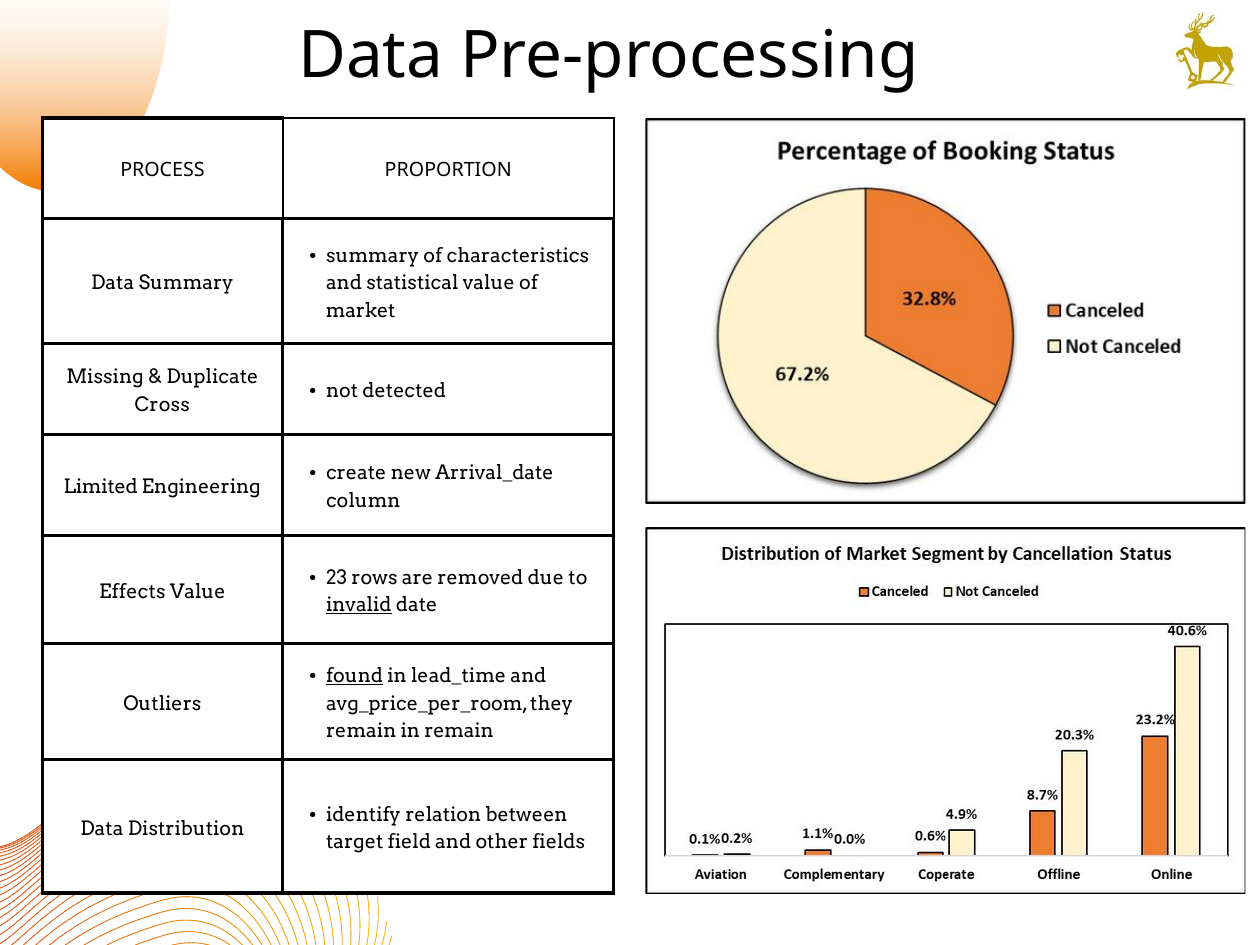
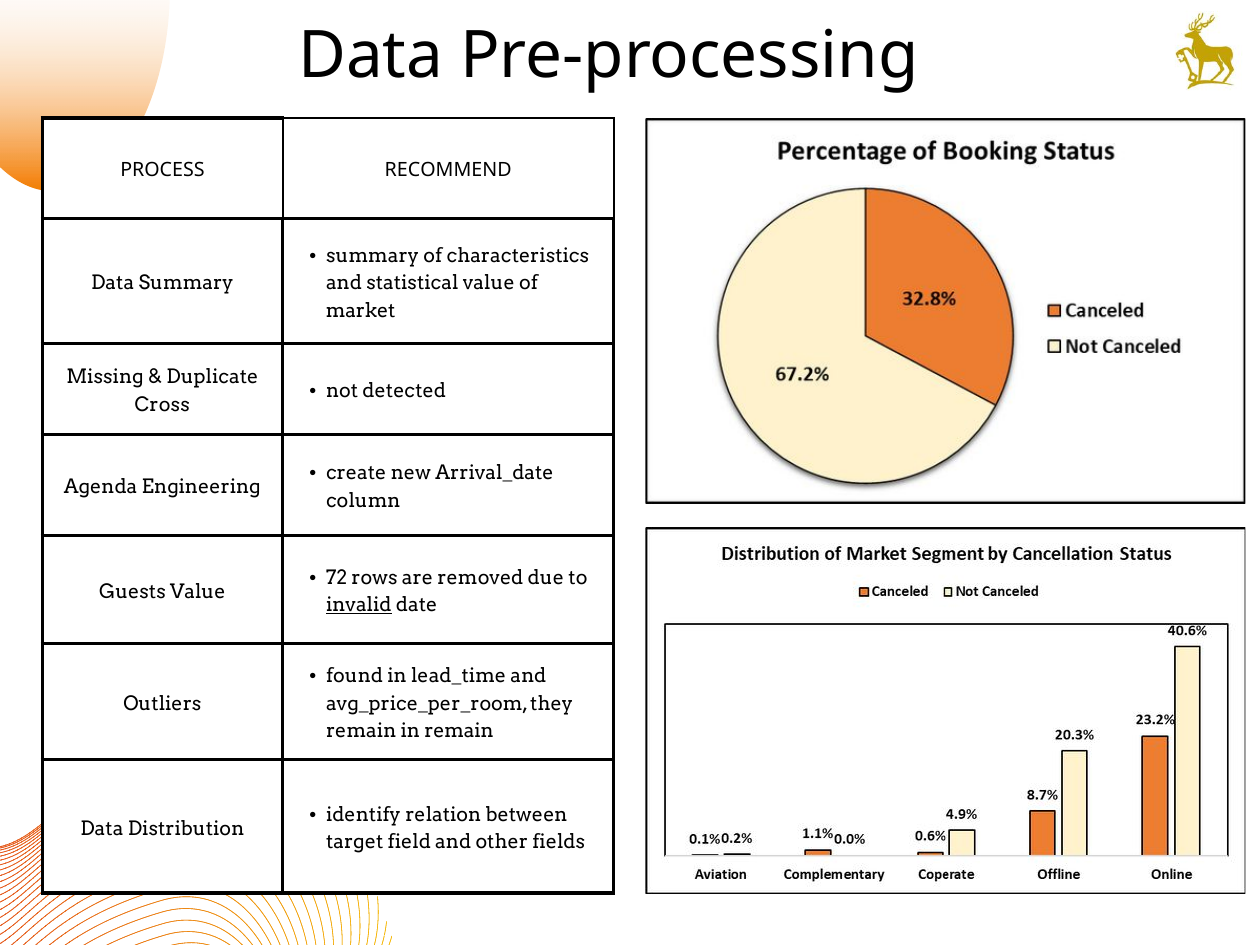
PROPORTION: PROPORTION -> RECOMMEND
Limited: Limited -> Agenda
23: 23 -> 72
Effects: Effects -> Guests
found underline: present -> none
